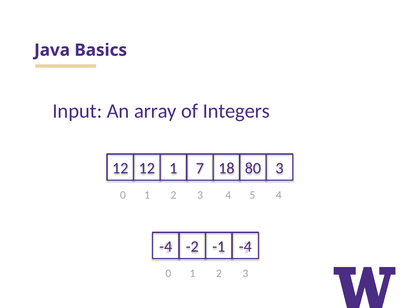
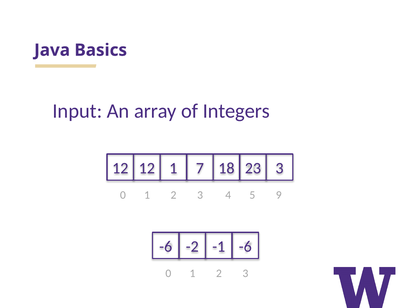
80: 80 -> 23
5 4: 4 -> 9
-4 at (166, 246): -4 -> -6
-1 -4: -4 -> -6
